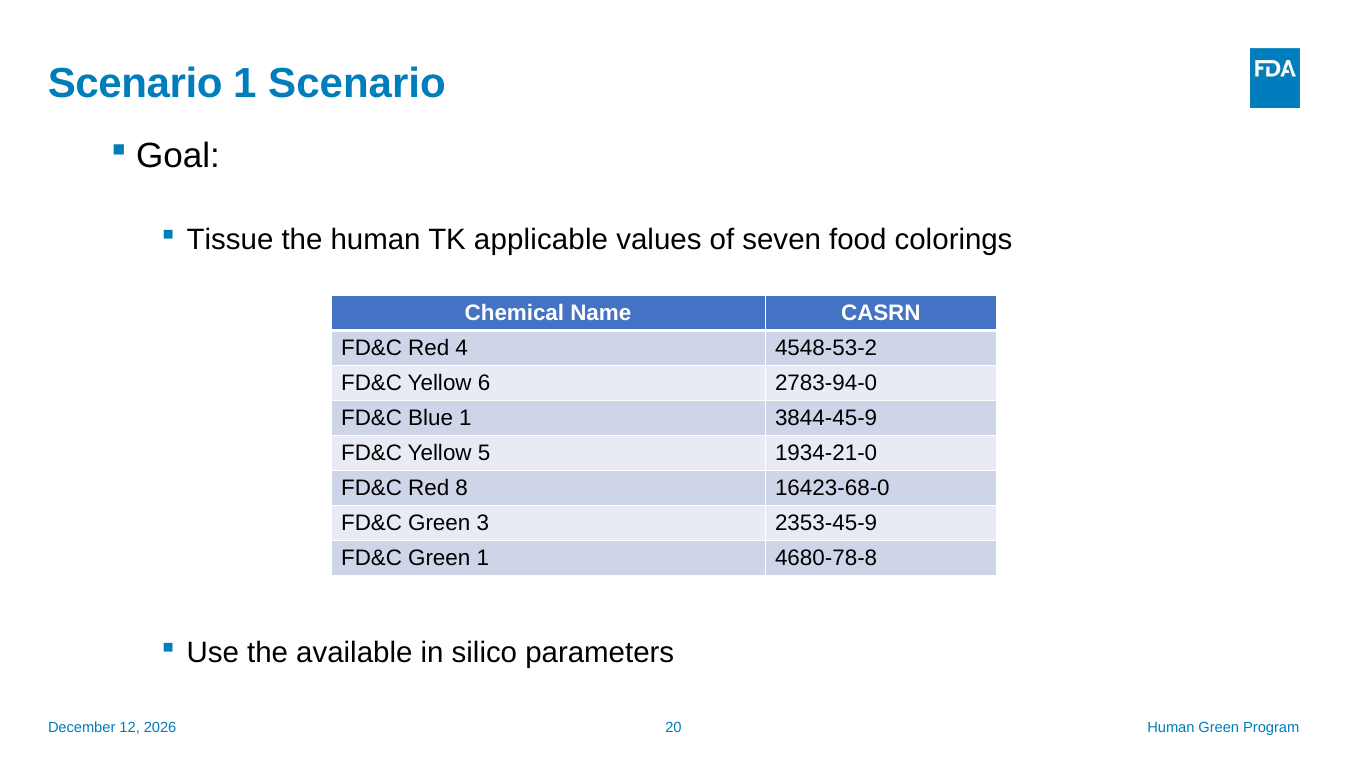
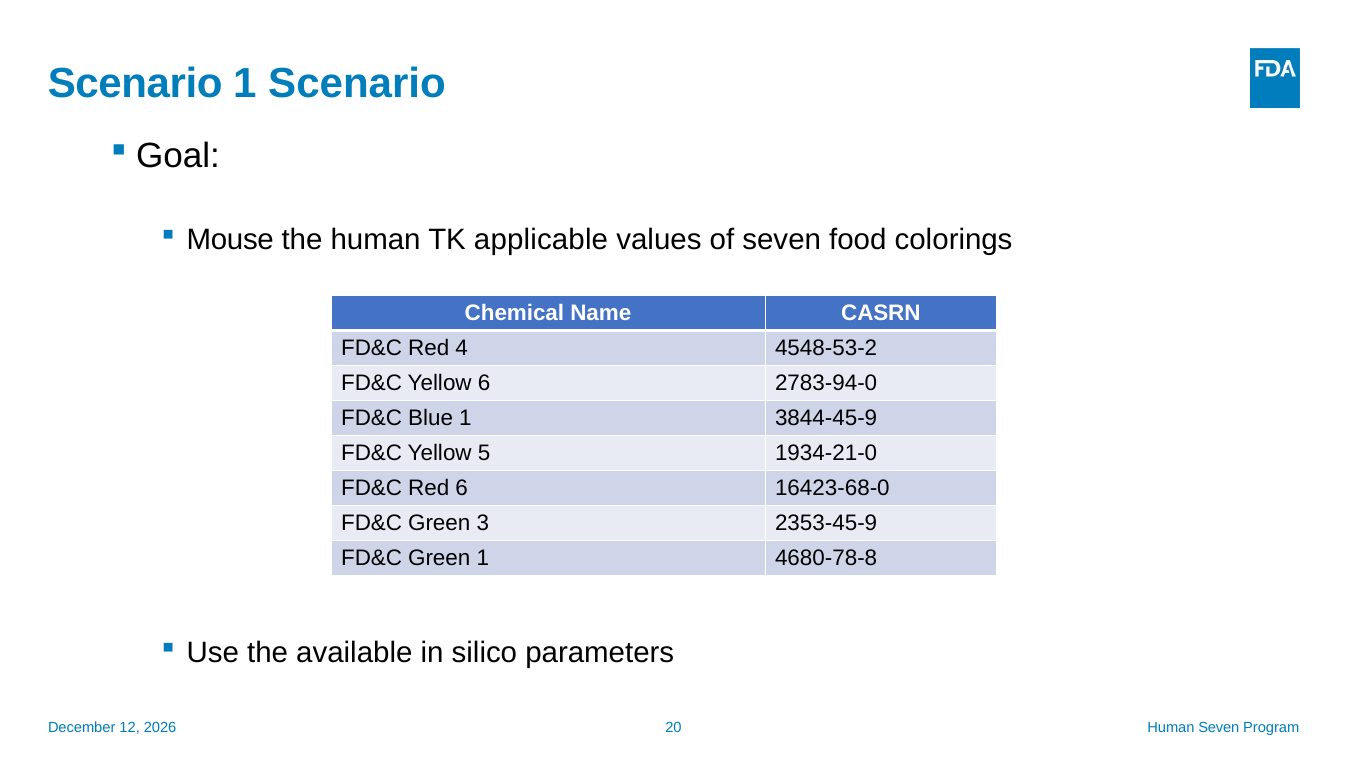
Tissue: Tissue -> Mouse
Red 8: 8 -> 6
Human Green: Green -> Seven
